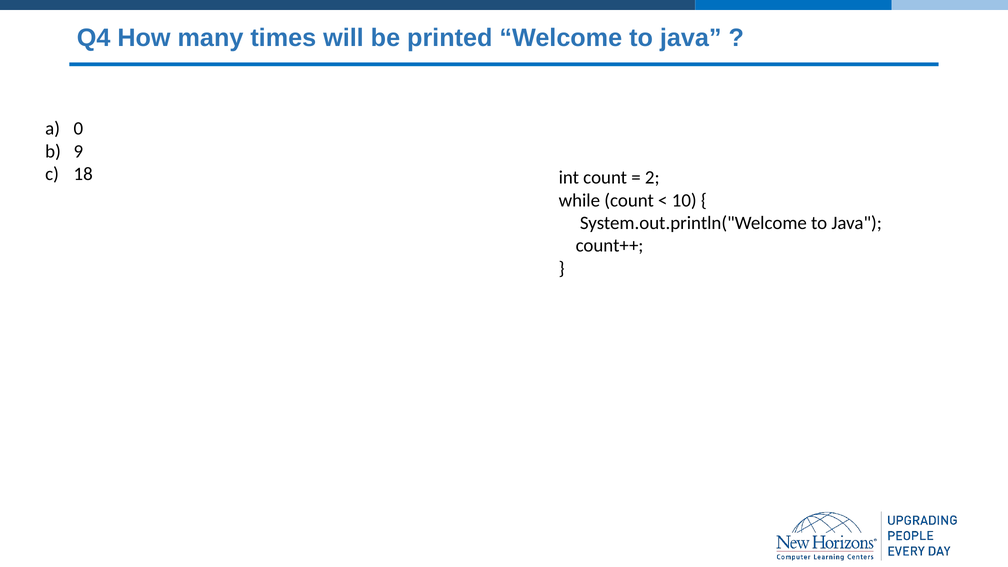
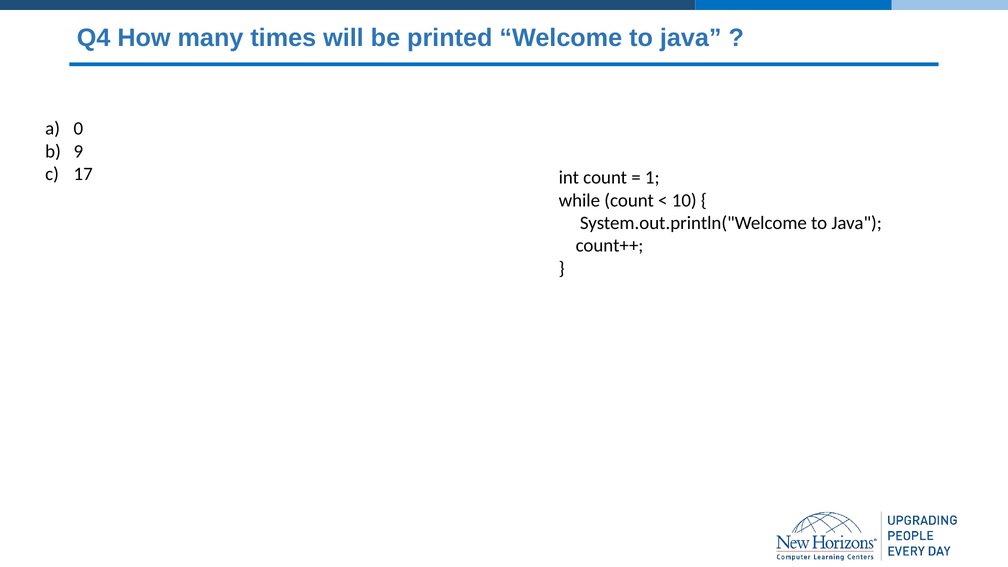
18: 18 -> 17
2: 2 -> 1
